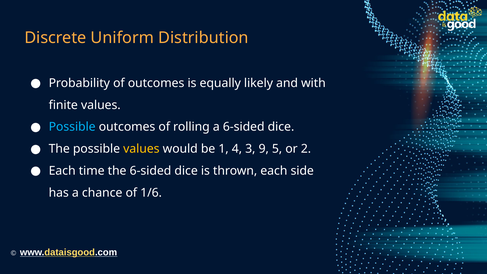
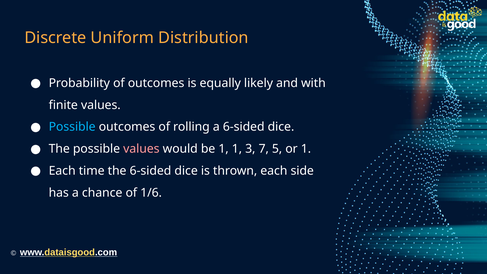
values at (141, 149) colour: yellow -> pink
1 4: 4 -> 1
9: 9 -> 7
or 2: 2 -> 1
